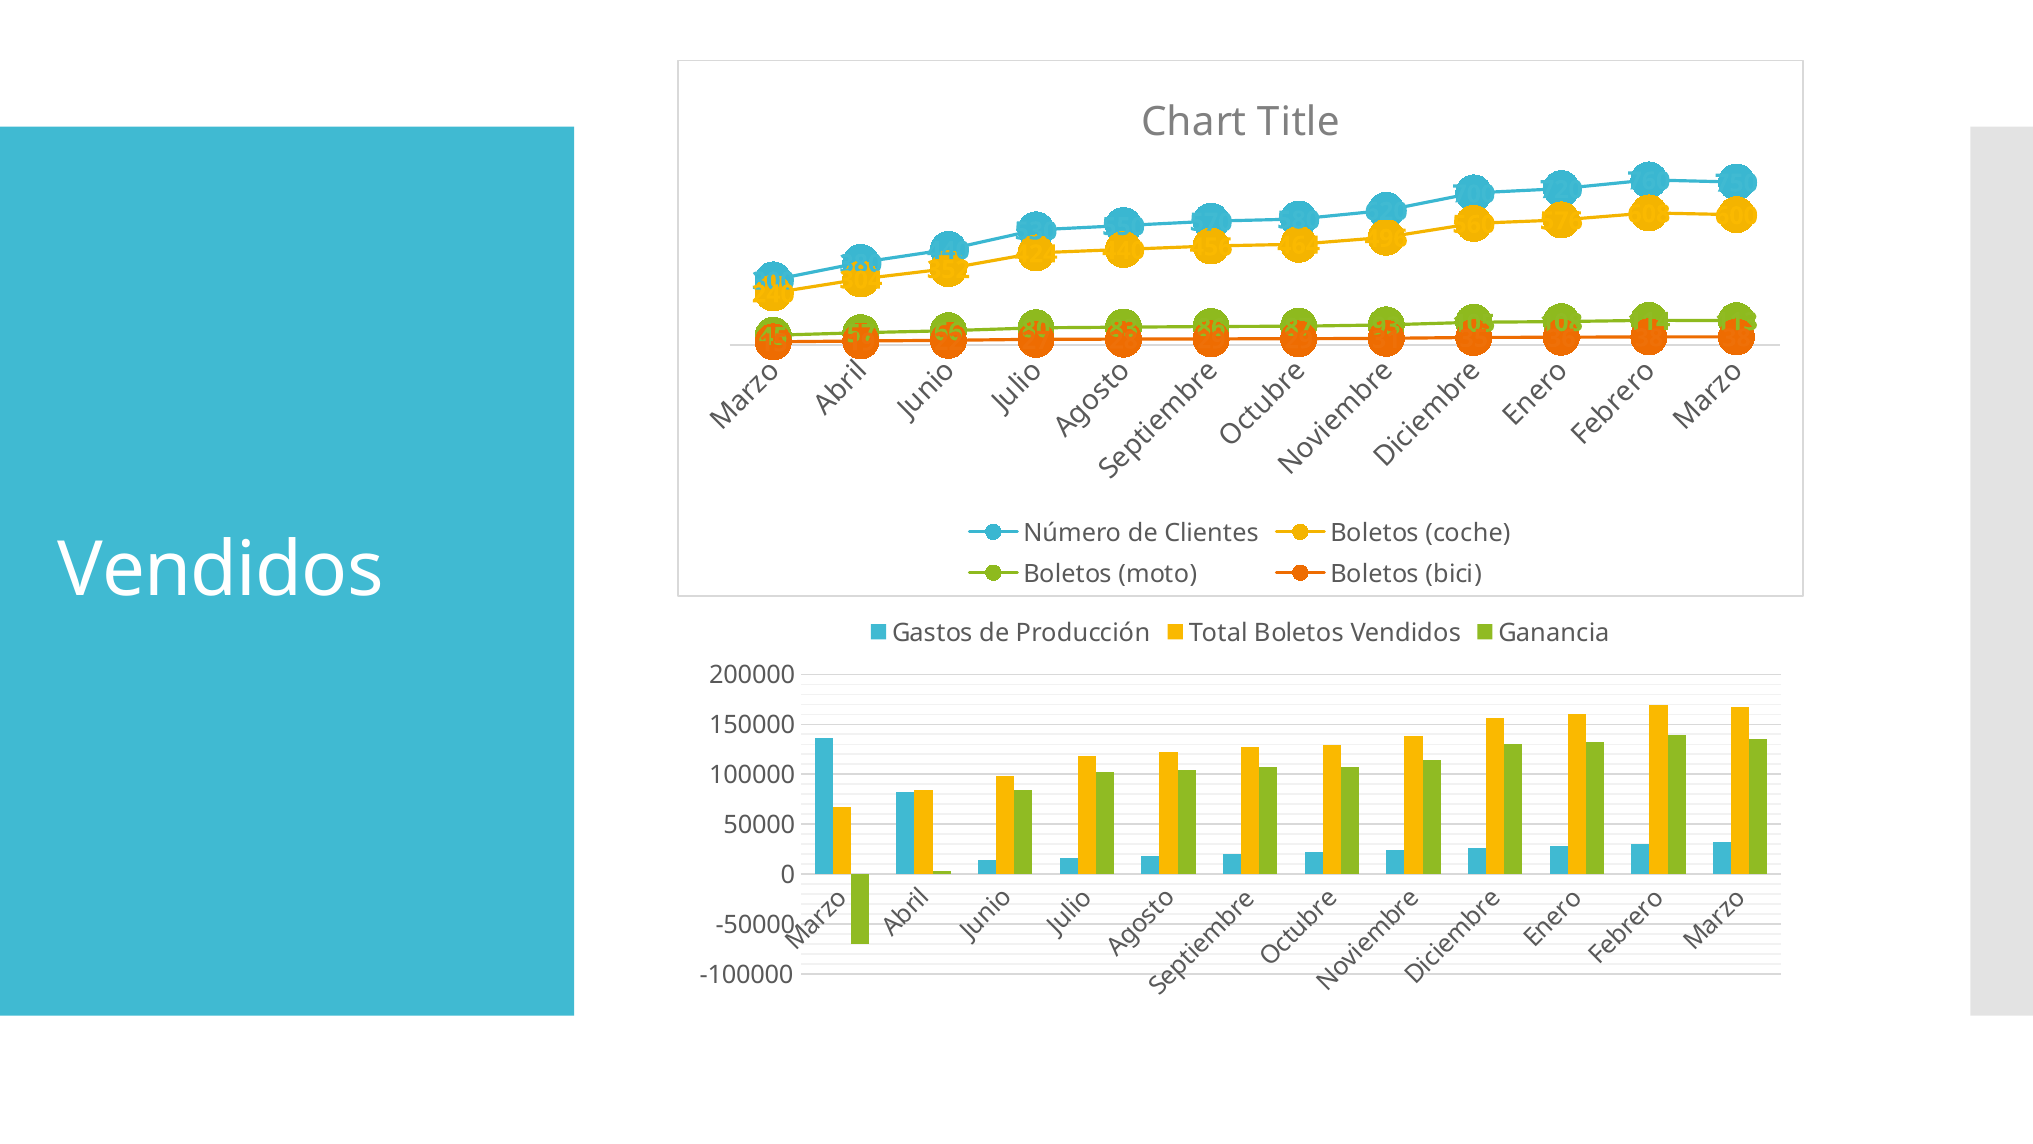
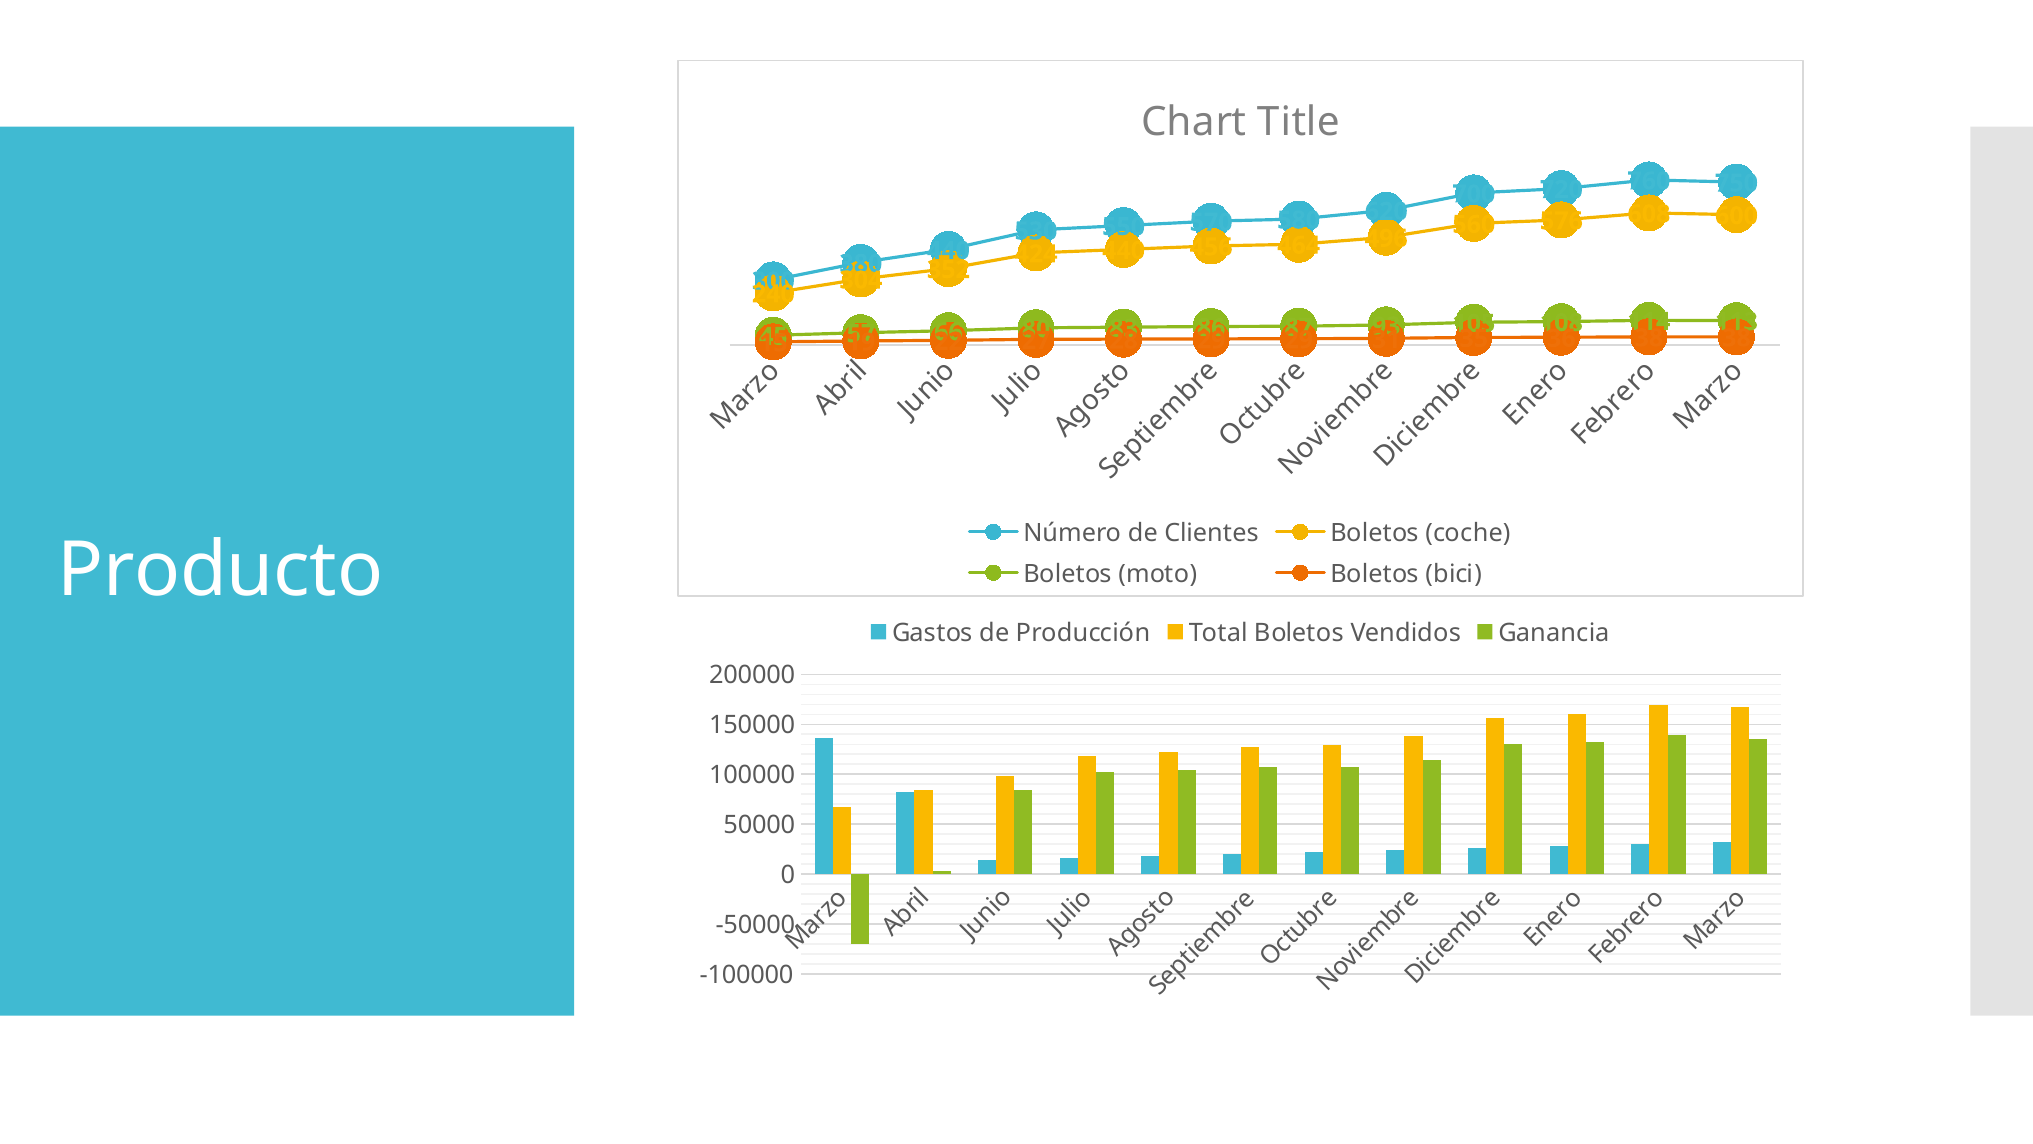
Vendidos at (221, 571): Vendidos -> Producto
